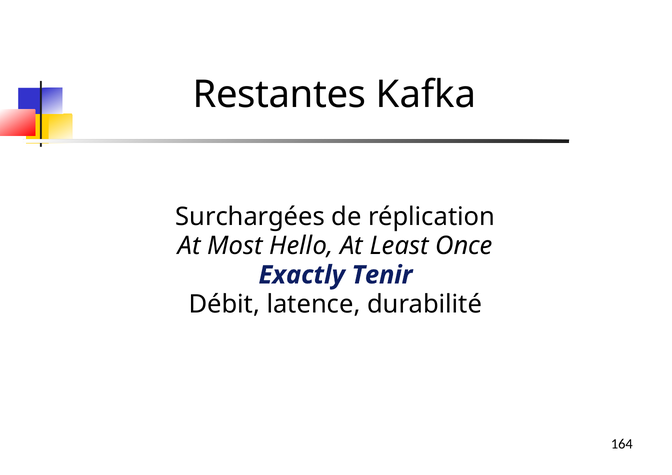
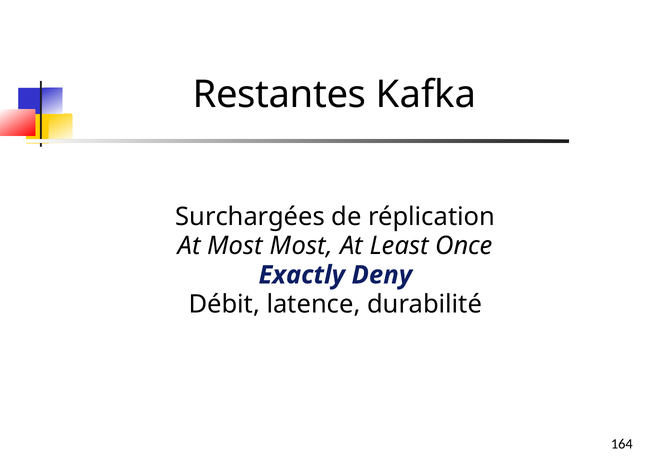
Most Hello: Hello -> Most
Tenir: Tenir -> Deny
